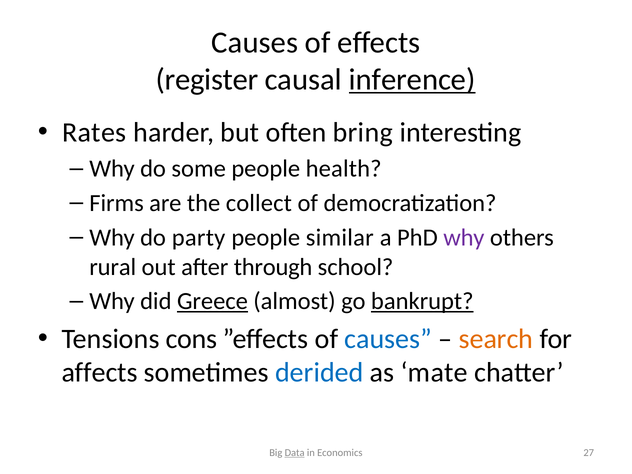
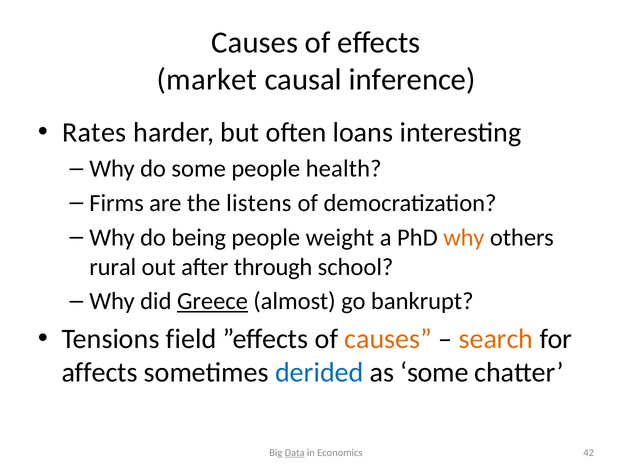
register: register -> market
inference underline: present -> none
bring: bring -> loans
collect: collect -> listens
party: party -> being
similar: similar -> weight
why at (464, 238) colour: purple -> orange
bankrupt underline: present -> none
cons: cons -> field
causes at (388, 339) colour: blue -> orange
as mate: mate -> some
27: 27 -> 42
